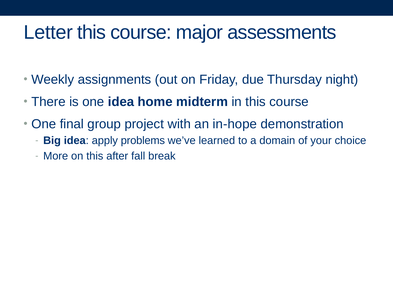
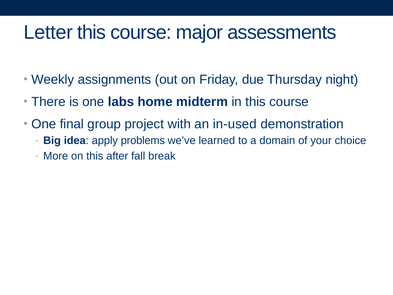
one idea: idea -> labs
in-hope: in-hope -> in-used
